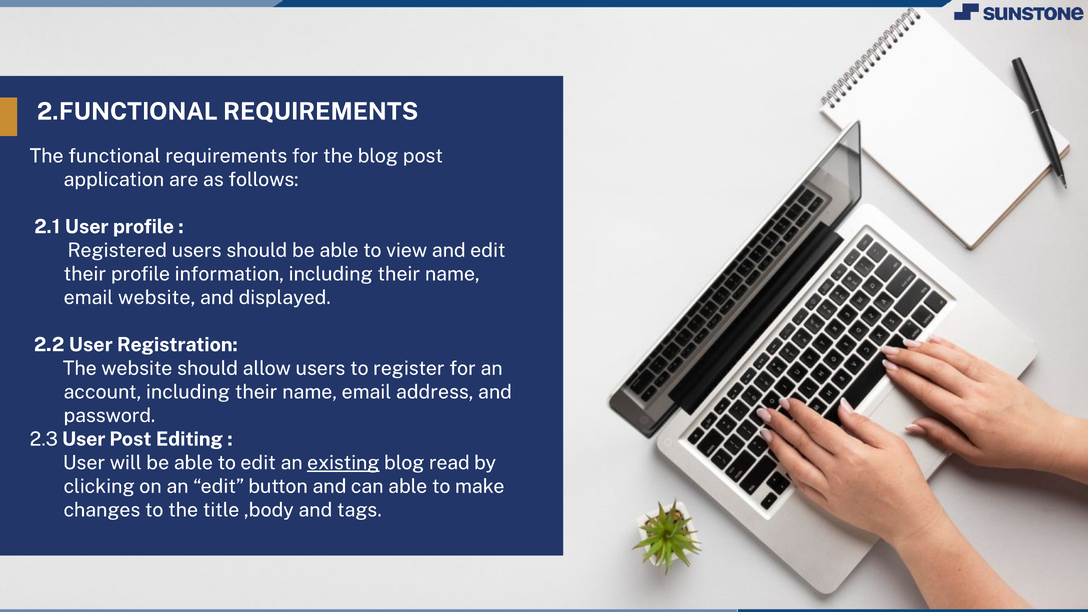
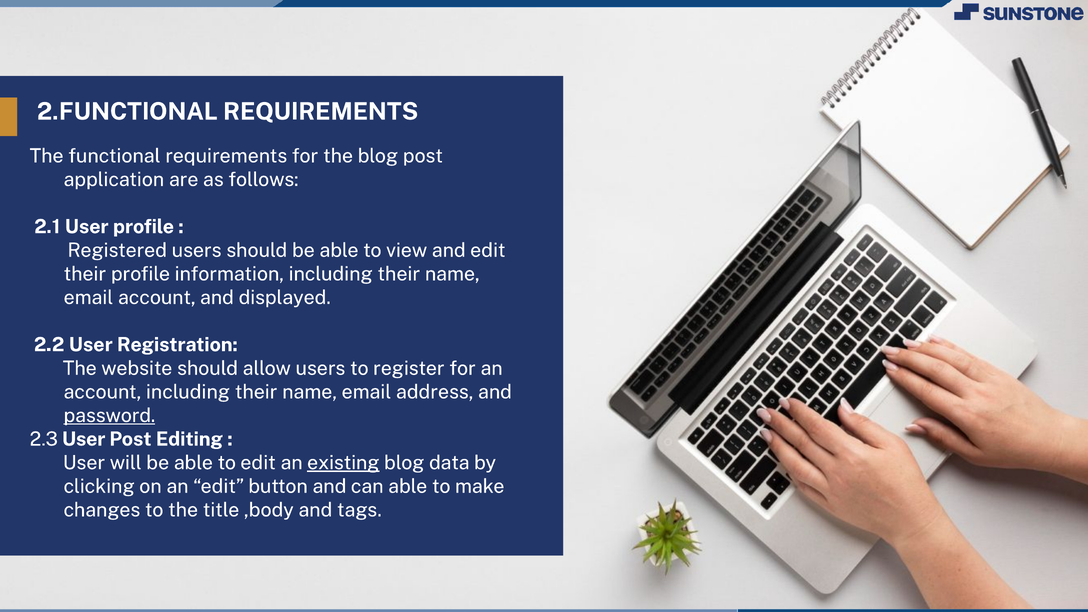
email website: website -> account
password underline: none -> present
read: read -> data
